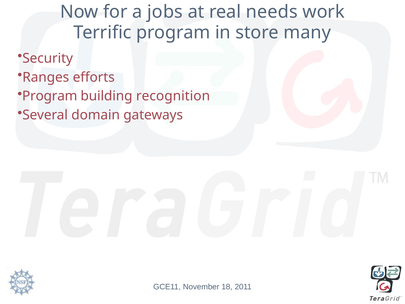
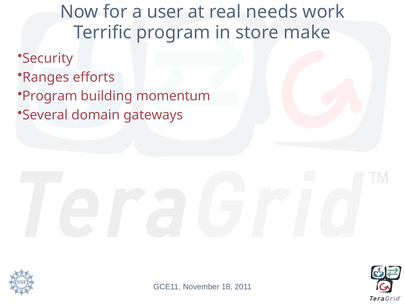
jobs: jobs -> user
many: many -> make
recognition: recognition -> momentum
